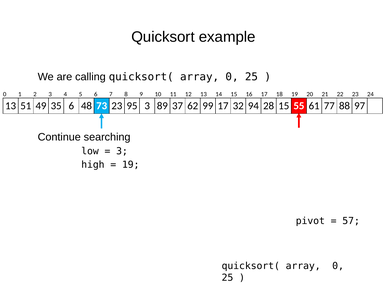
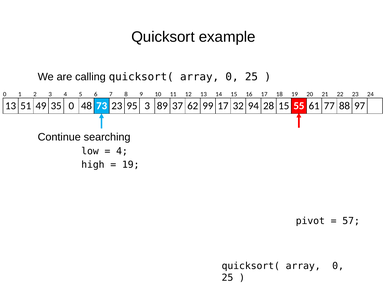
35 6: 6 -> 0
3 at (122, 151): 3 -> 4
